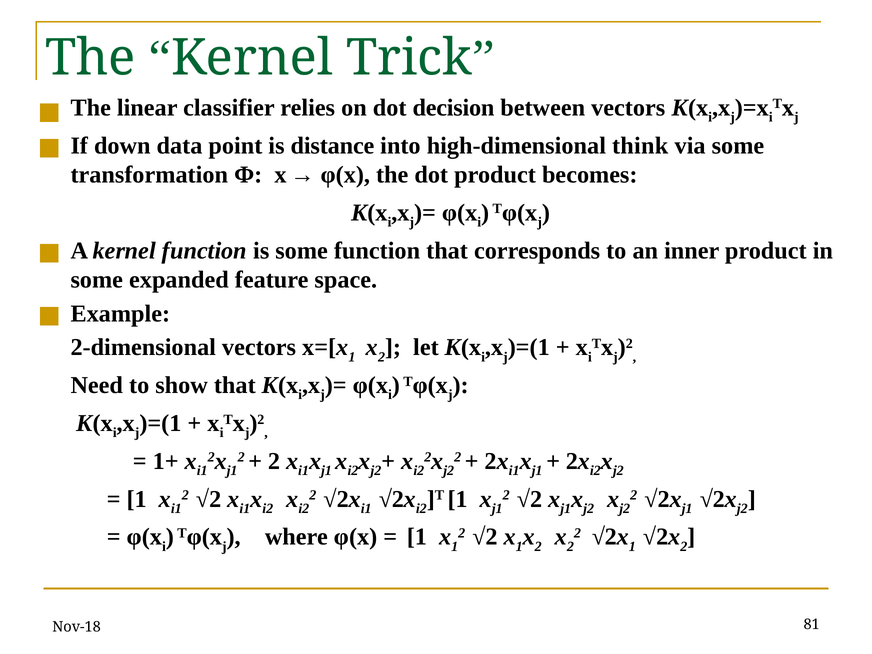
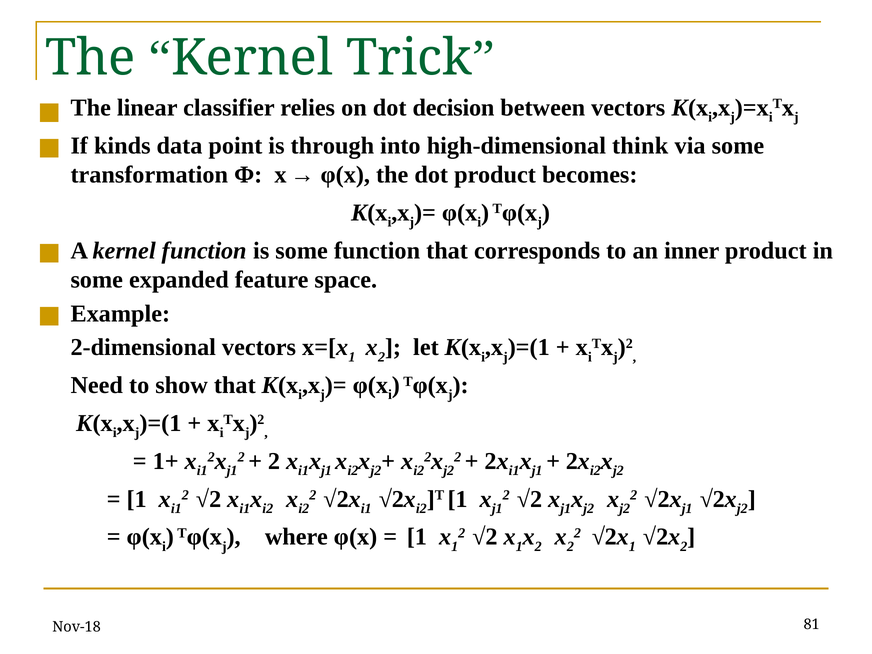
down: down -> kinds
distance: distance -> through
